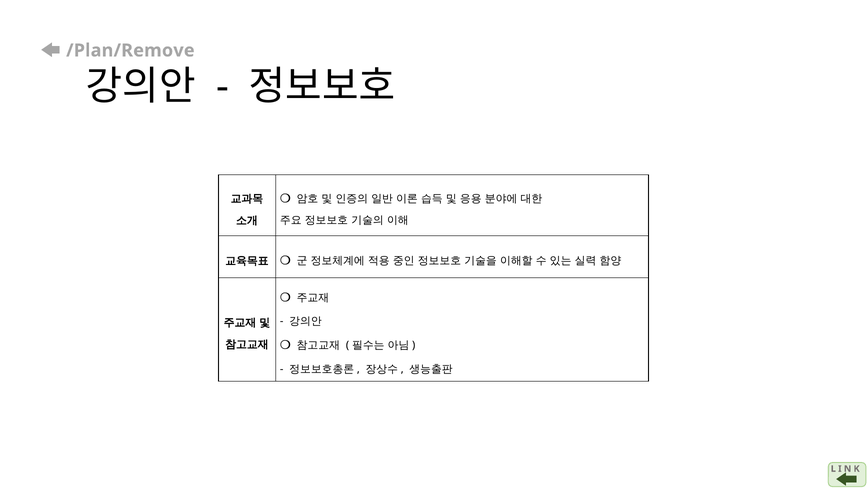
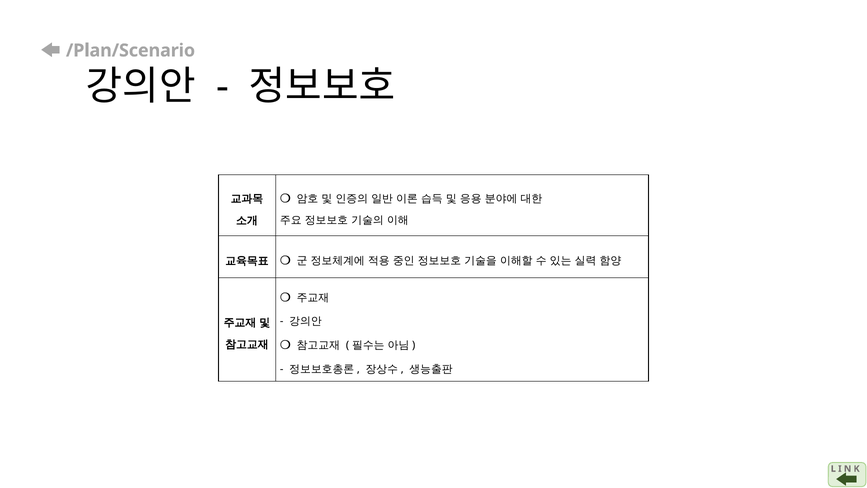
/Plan/Remove: /Plan/Remove -> /Plan/Scenario
